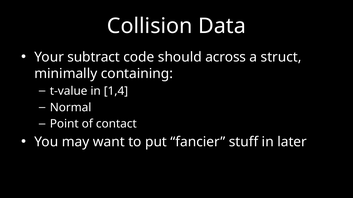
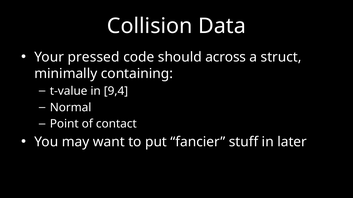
subtract: subtract -> pressed
1,4: 1,4 -> 9,4
